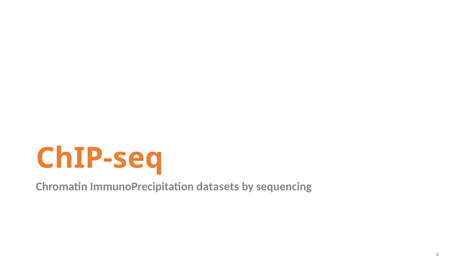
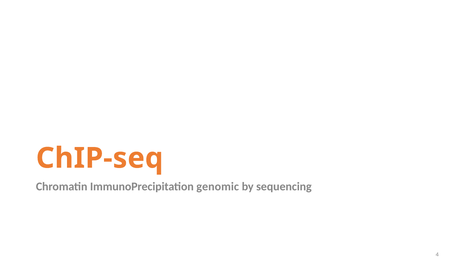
datasets: datasets -> genomic
